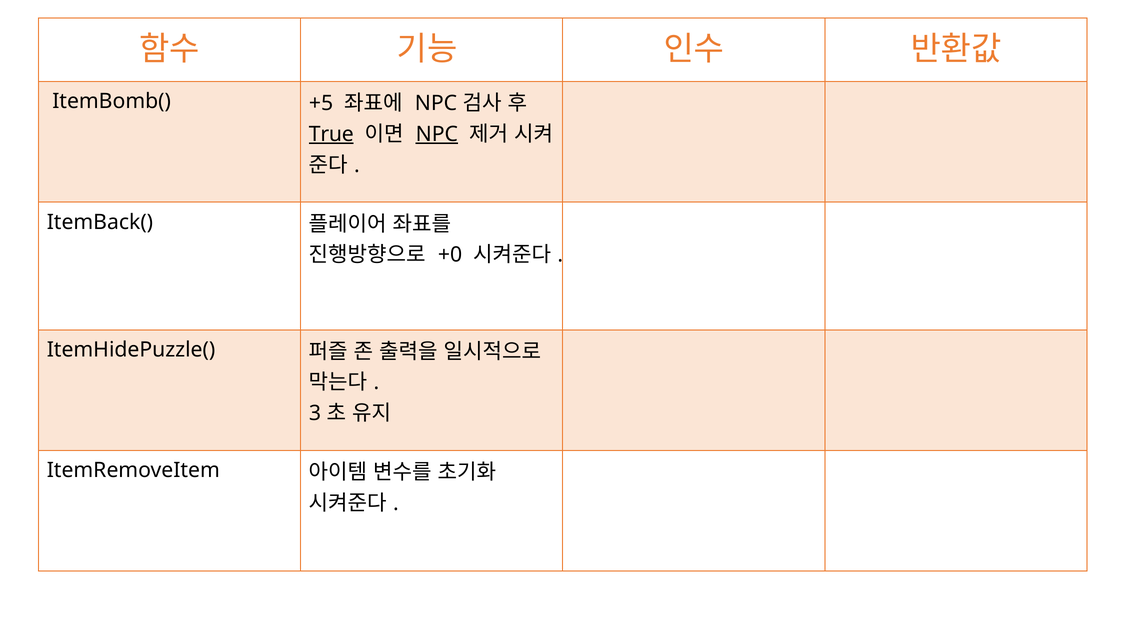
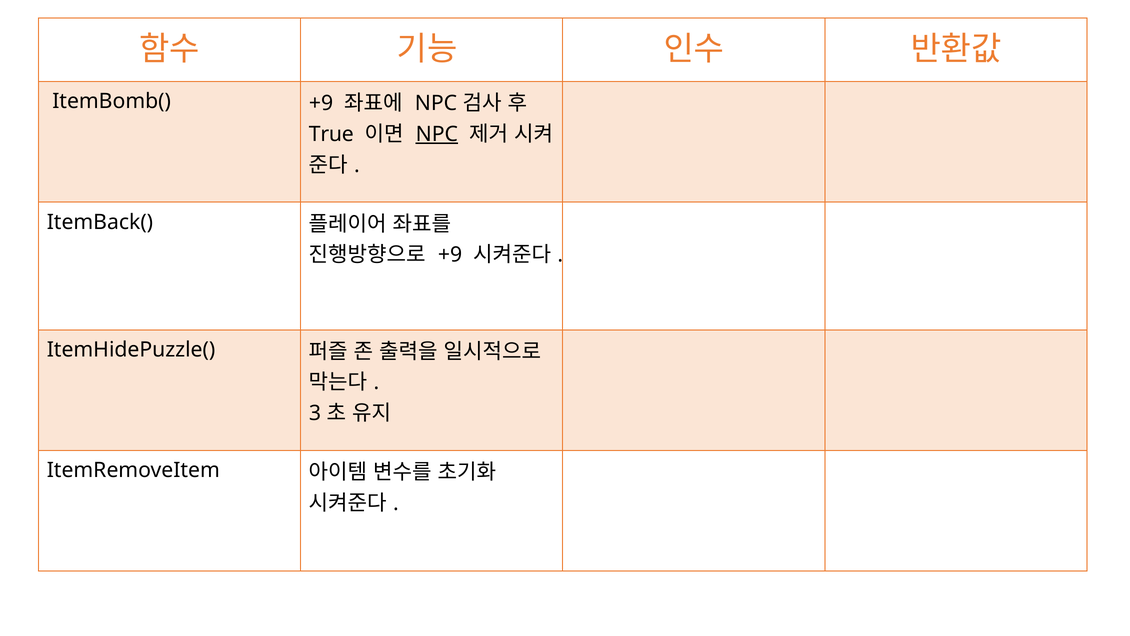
ItemBomb( +5: +5 -> +9
True underline: present -> none
+0 at (450, 255): +0 -> +9
